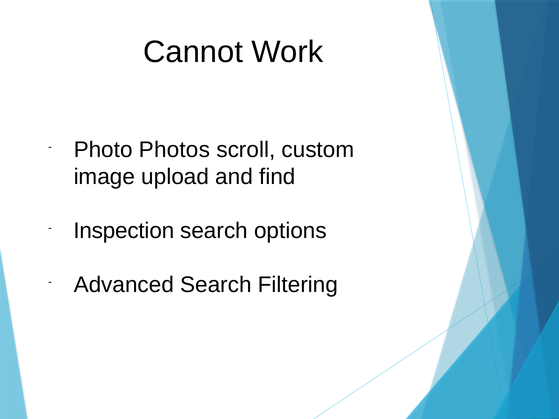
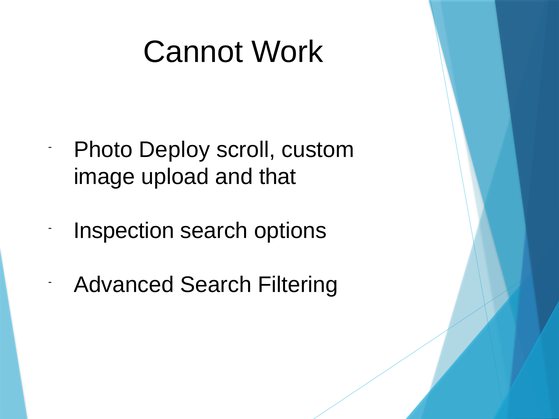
Photos: Photos -> Deploy
find: find -> that
